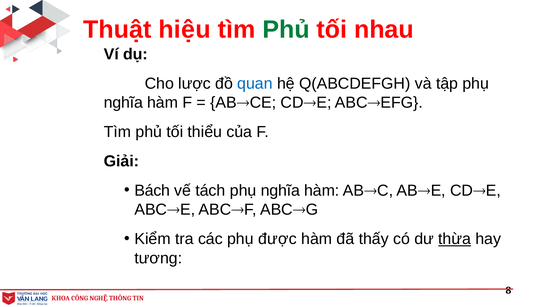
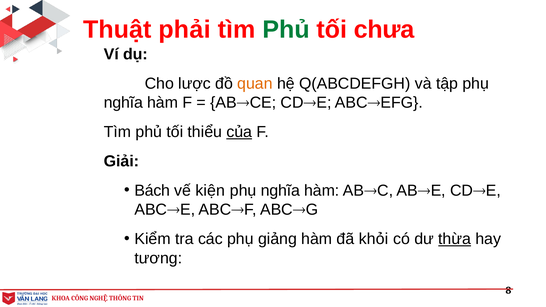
hiệu: hiệu -> phải
nhau: nhau -> chưa
quan colour: blue -> orange
của underline: none -> present
tách: tách -> kiện
được: được -> giảng
thấy: thấy -> khỏi
